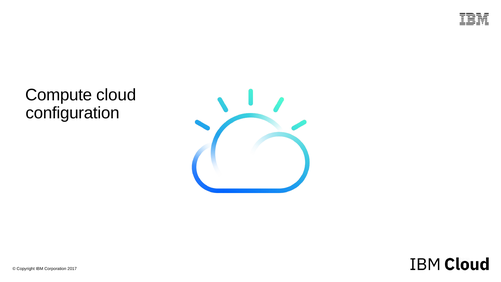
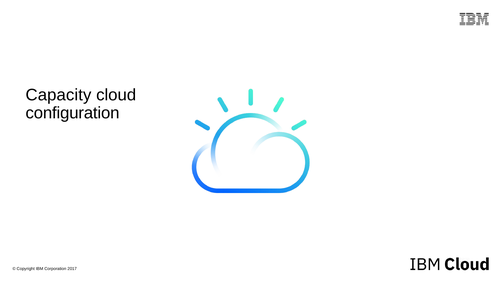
Compute: Compute -> Capacity
